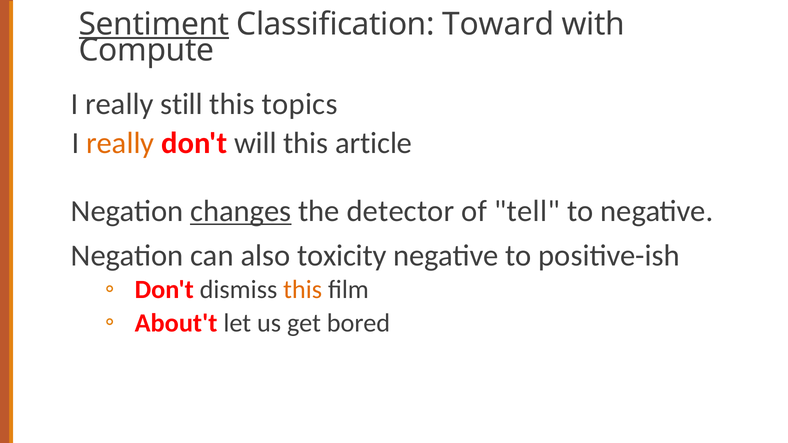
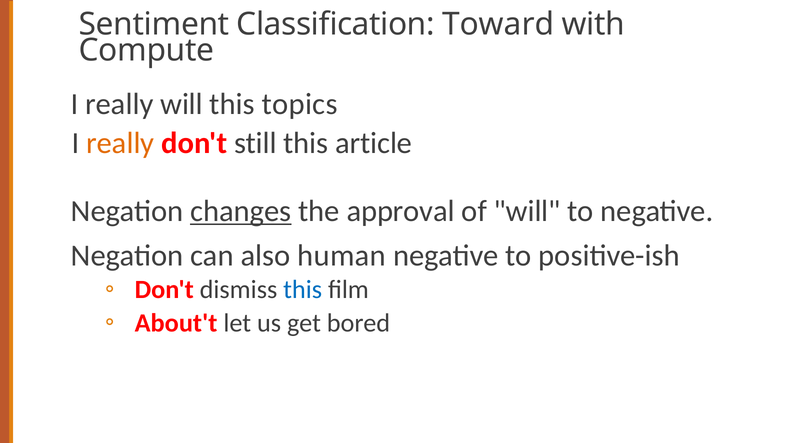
Sentiment underline: present -> none
really still: still -> will
will: will -> still
detector: detector -> approval
of tell: tell -> will
toxicity: toxicity -> human
this at (303, 290) colour: orange -> blue
